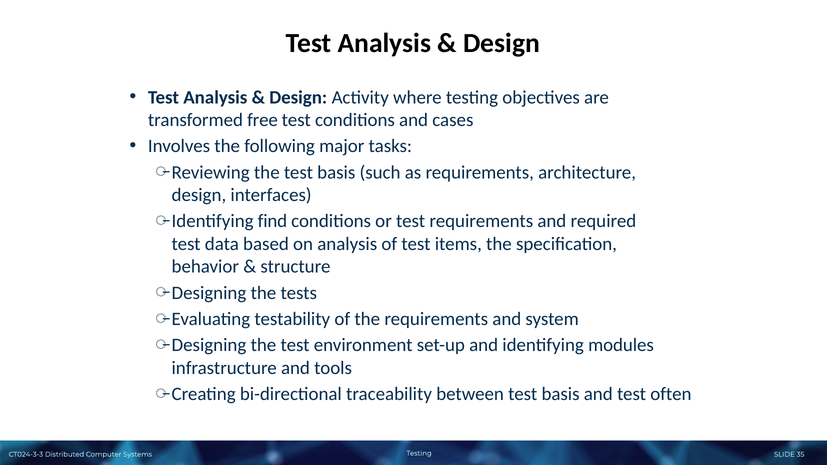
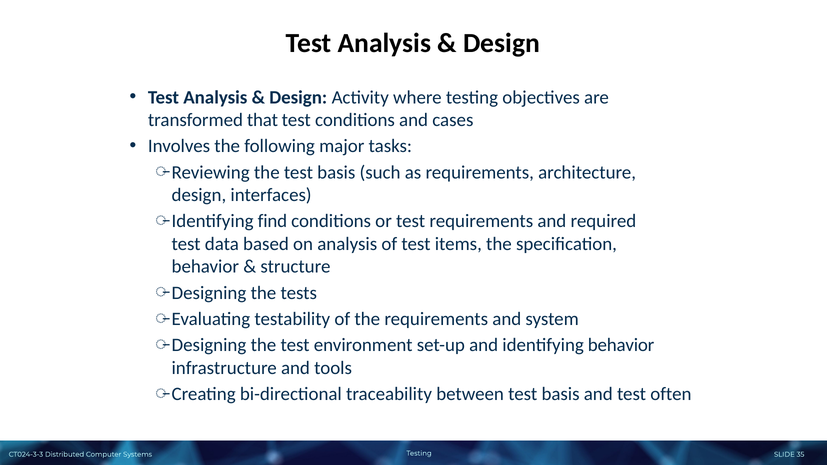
free: free -> that
identifying modules: modules -> behavior
